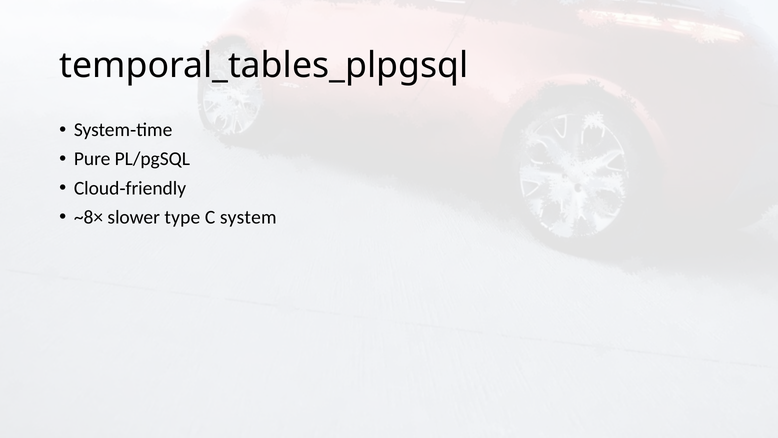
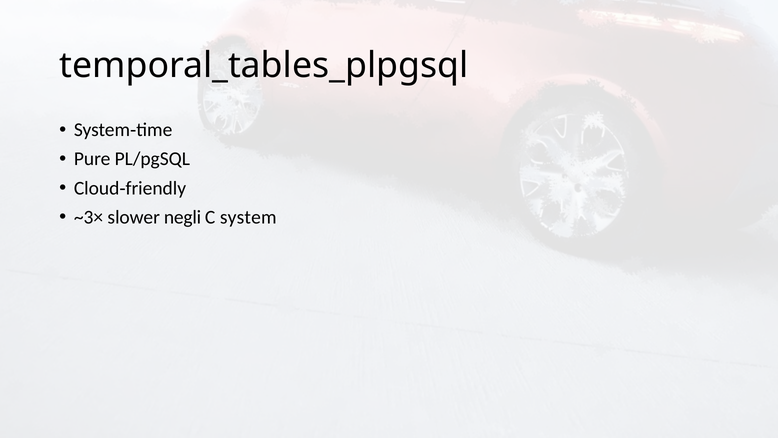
~8×: ~8× -> ~3×
type: type -> negli
